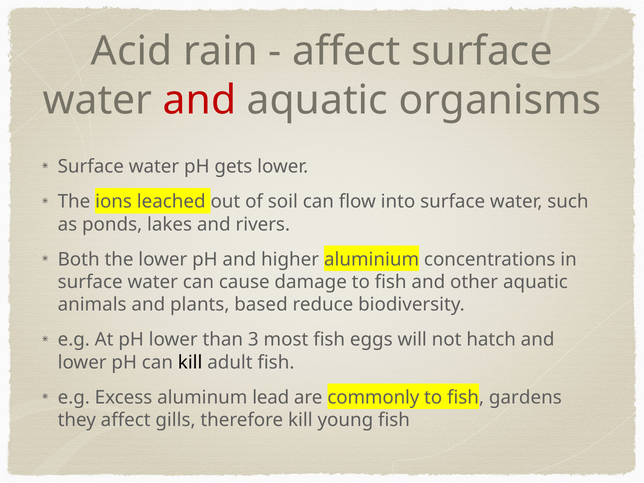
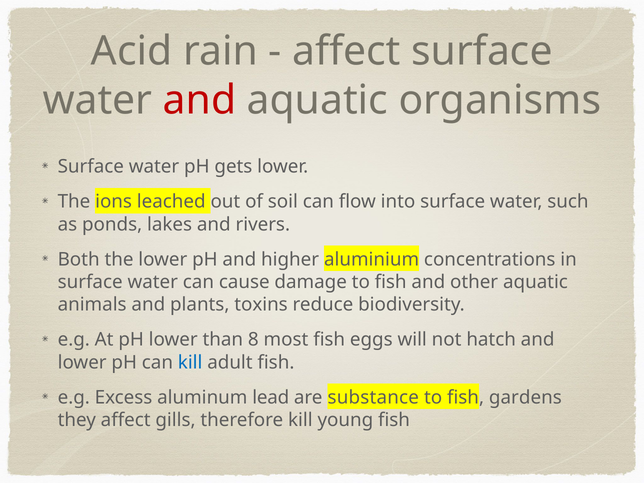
based: based -> toxins
3: 3 -> 8
kill at (190, 362) colour: black -> blue
commonly: commonly -> substance
